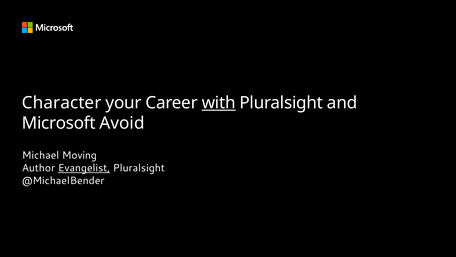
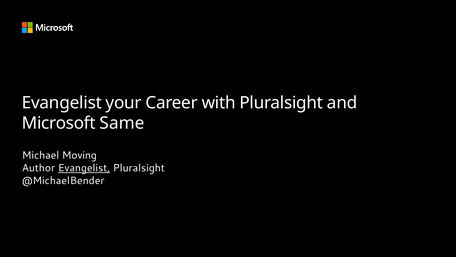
Character at (62, 103): Character -> Evangelist
with underline: present -> none
Avoid: Avoid -> Same
